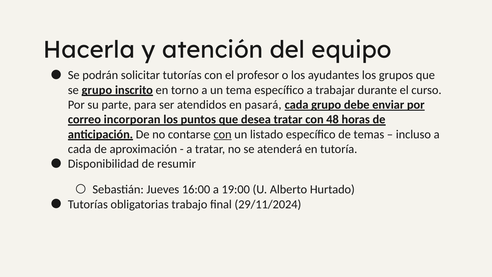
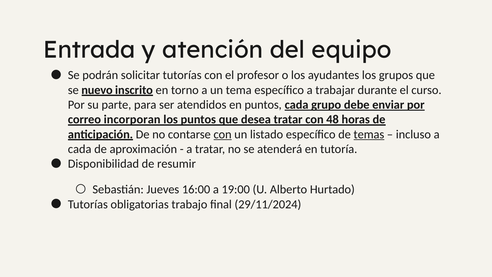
Hacerla: Hacerla -> Entrada
se grupo: grupo -> nuevo
en pasará: pasará -> puntos
temas underline: none -> present
